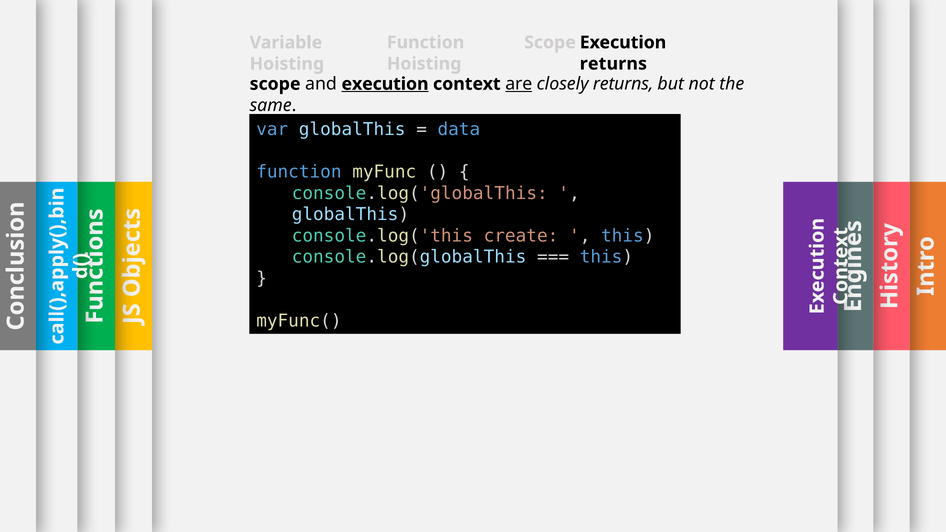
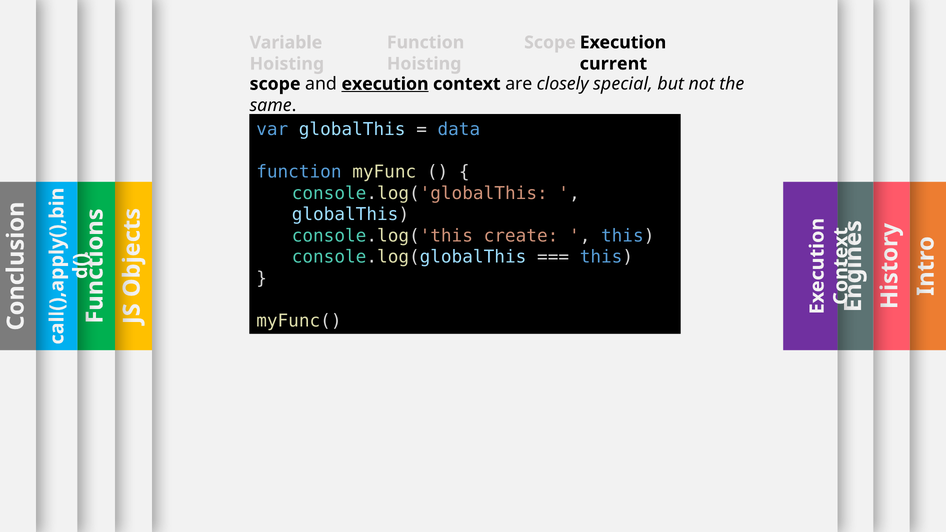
returns at (613, 64): returns -> current
are underline: present -> none
closely returns: returns -> special
